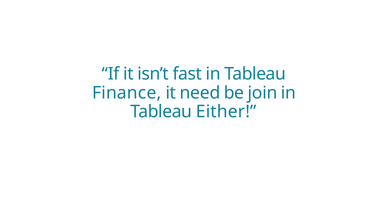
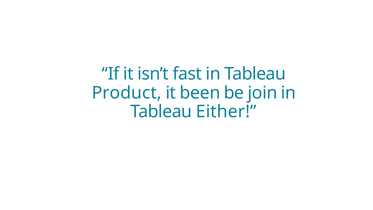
Finance: Finance -> Product
need: need -> been
